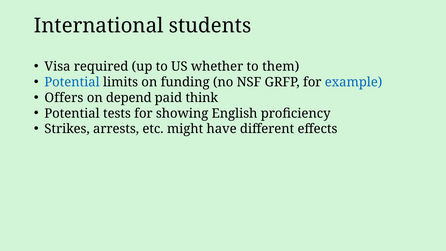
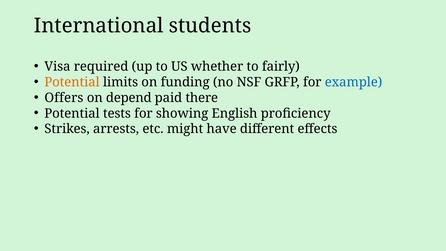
them: them -> fairly
Potential at (72, 82) colour: blue -> orange
think: think -> there
